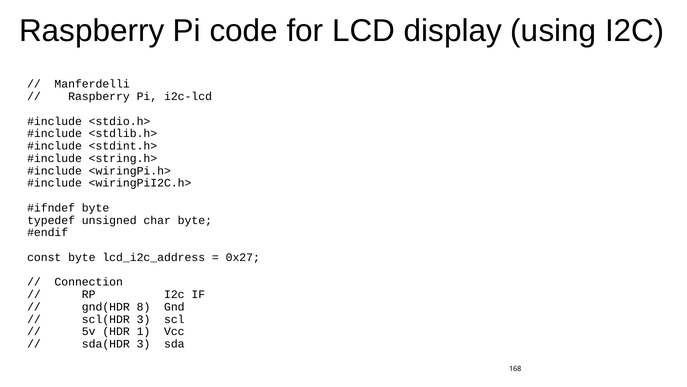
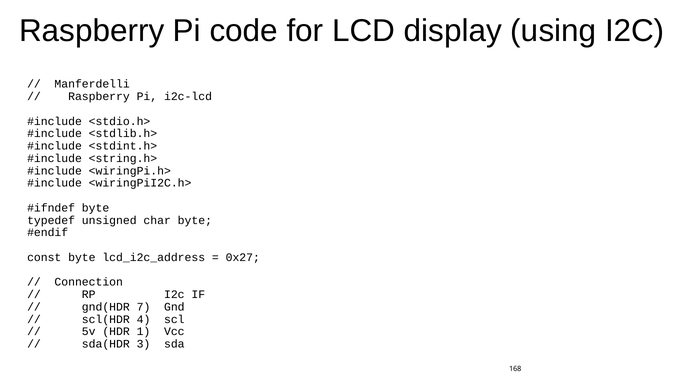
8: 8 -> 7
scl(HDR 3: 3 -> 4
